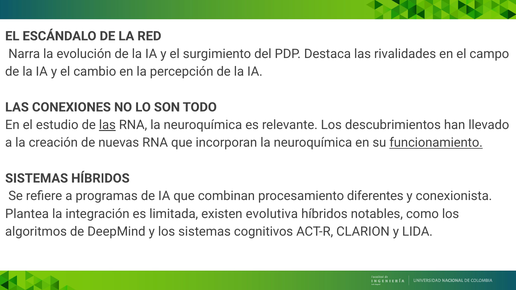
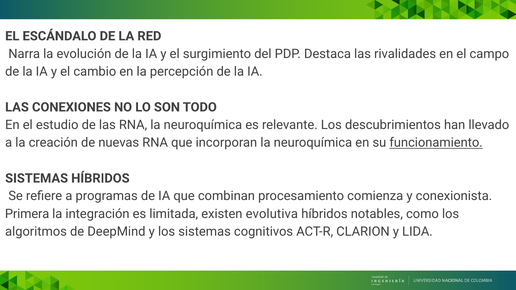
las at (107, 125) underline: present -> none
diferentes: diferentes -> comienza
Plantea: Plantea -> Primera
